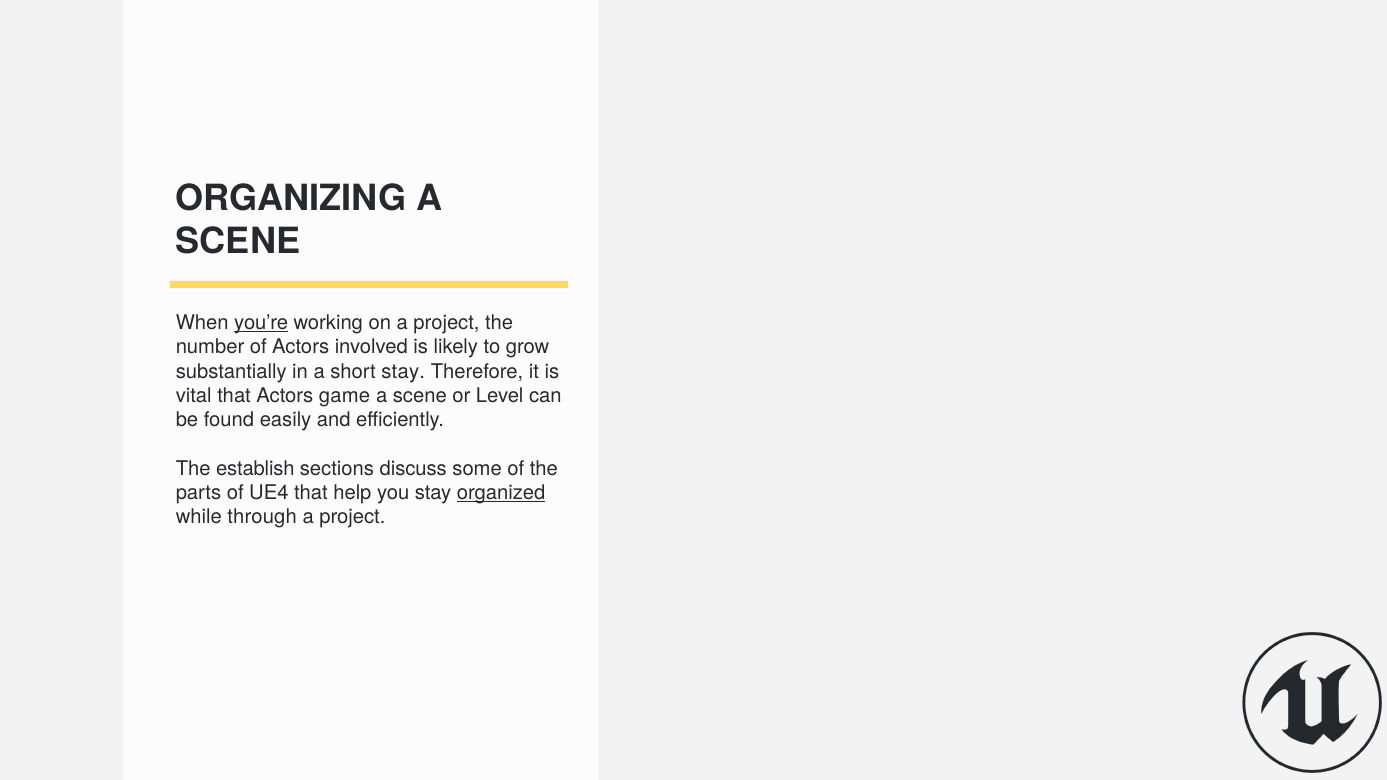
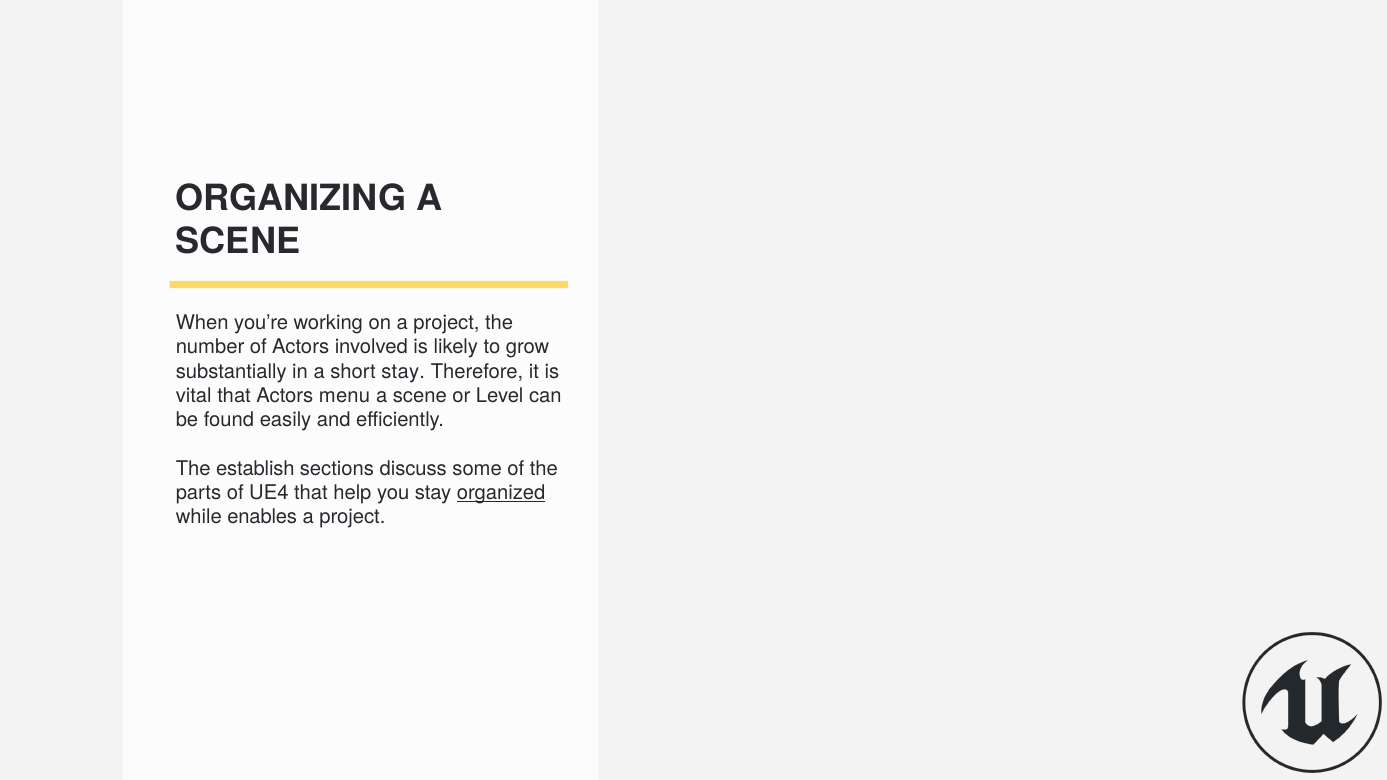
you’re underline: present -> none
game: game -> menu
through: through -> enables
